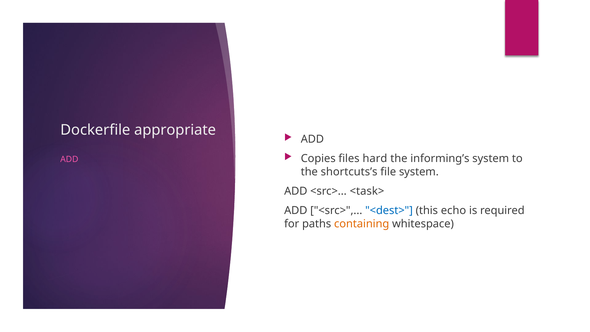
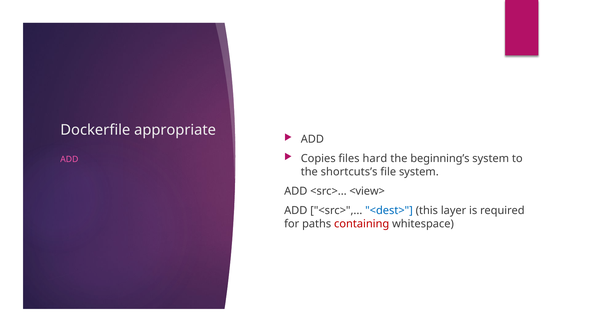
informing’s: informing’s -> beginning’s
<task>: <task> -> <view>
echo: echo -> layer
containing colour: orange -> red
